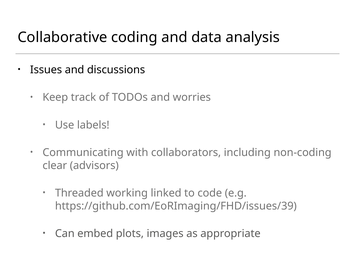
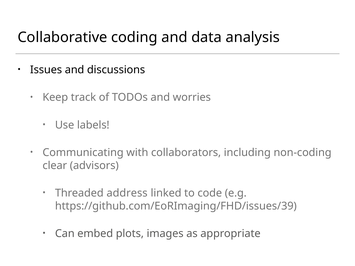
working: working -> address
